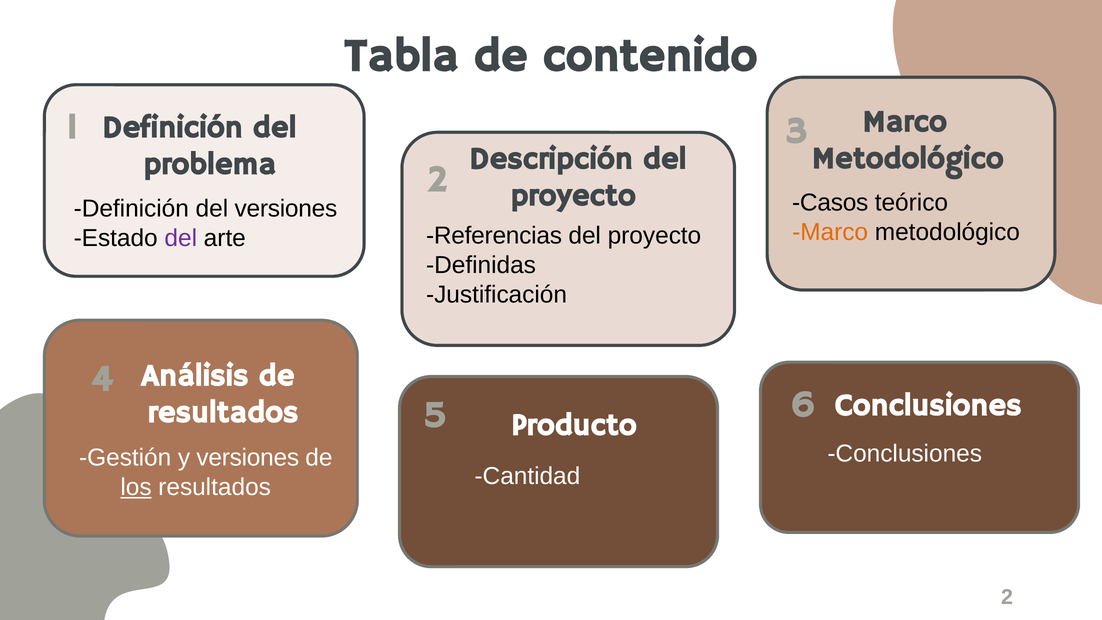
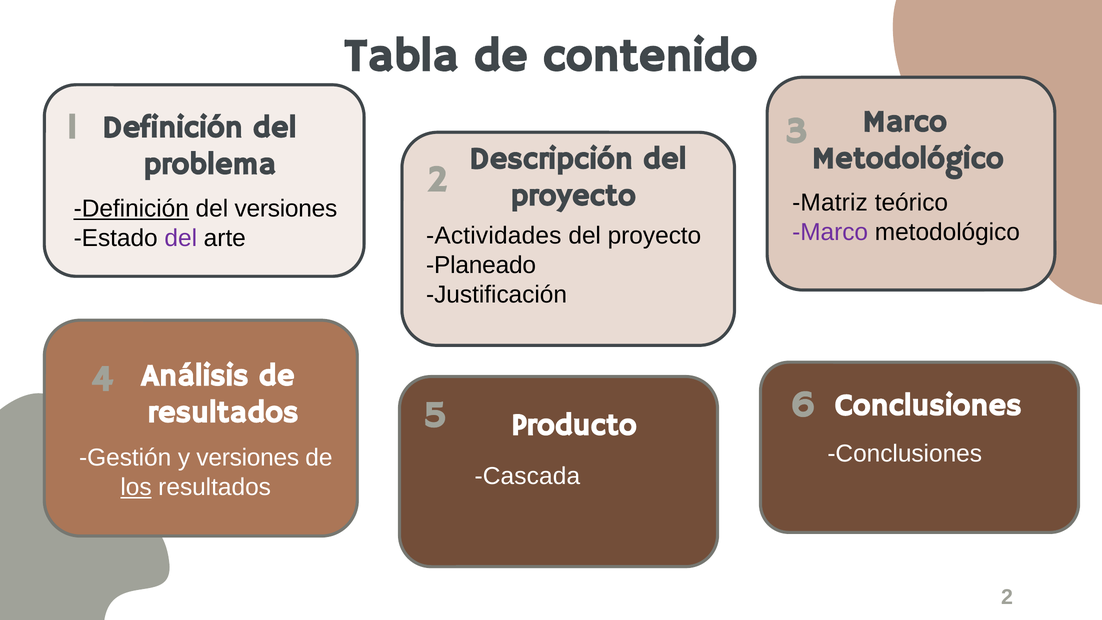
Casos: Casos -> Matriz
Definición at (131, 209) underline: none -> present
Marco at (830, 232) colour: orange -> purple
Referencias: Referencias -> Actividades
Definidas: Definidas -> Planeado
Cantidad: Cantidad -> Cascada
